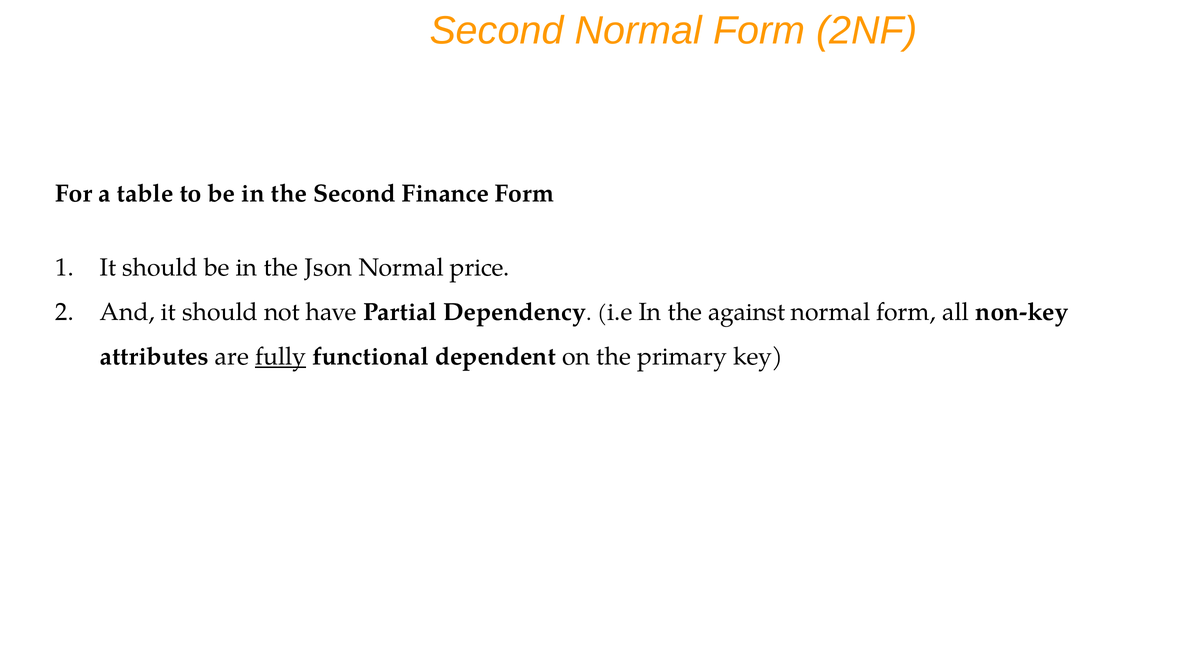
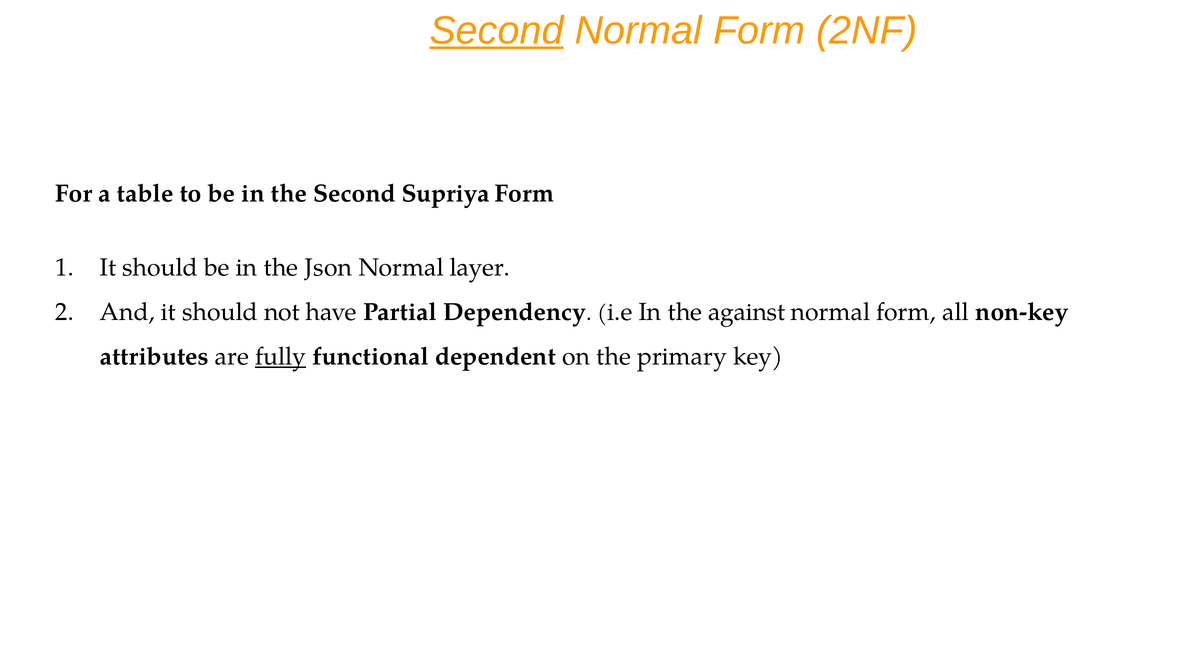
Second at (497, 31) underline: none -> present
Finance: Finance -> Supriya
price: price -> layer
